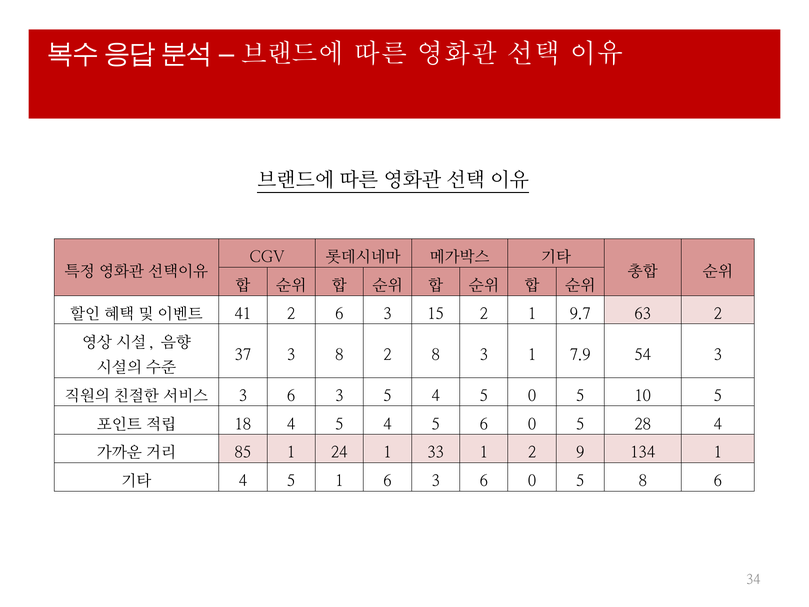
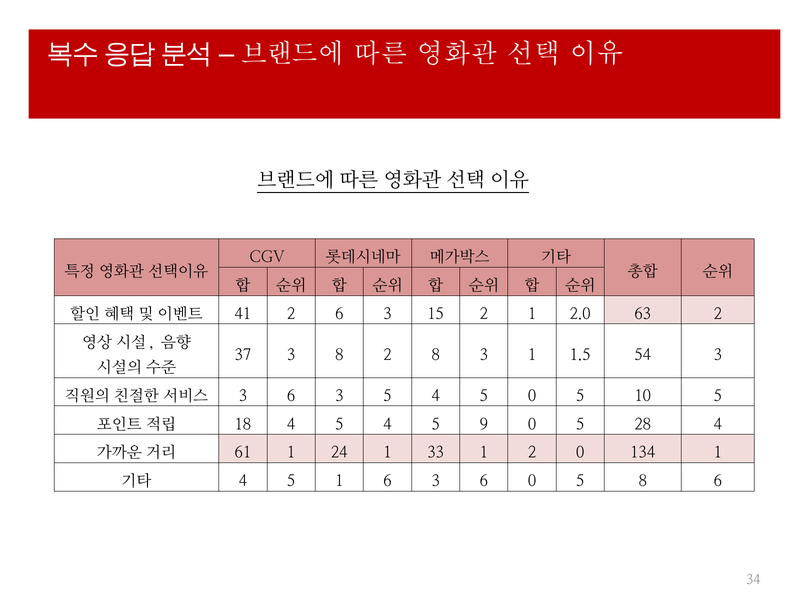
9.7: 9.7 -> 2.0
7.9: 7.9 -> 1.5
5 6: 6 -> 9
85: 85 -> 61
2 9: 9 -> 0
